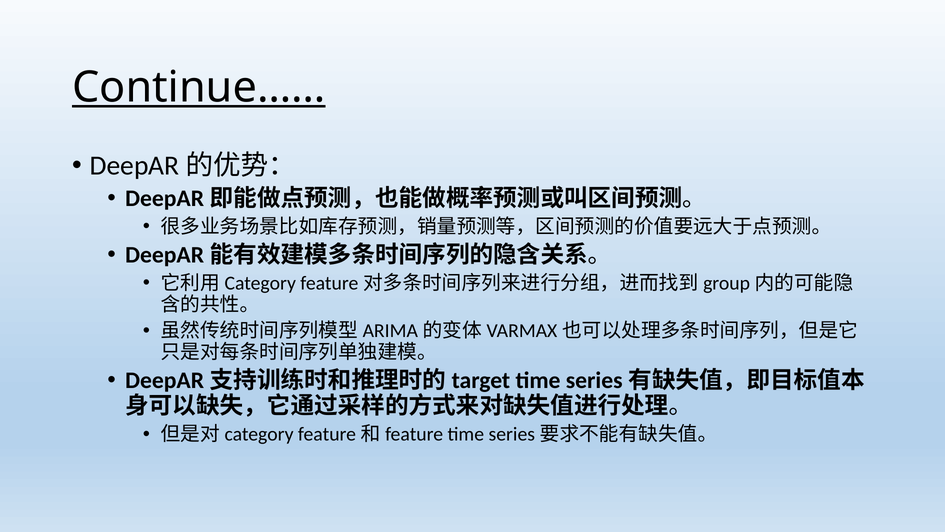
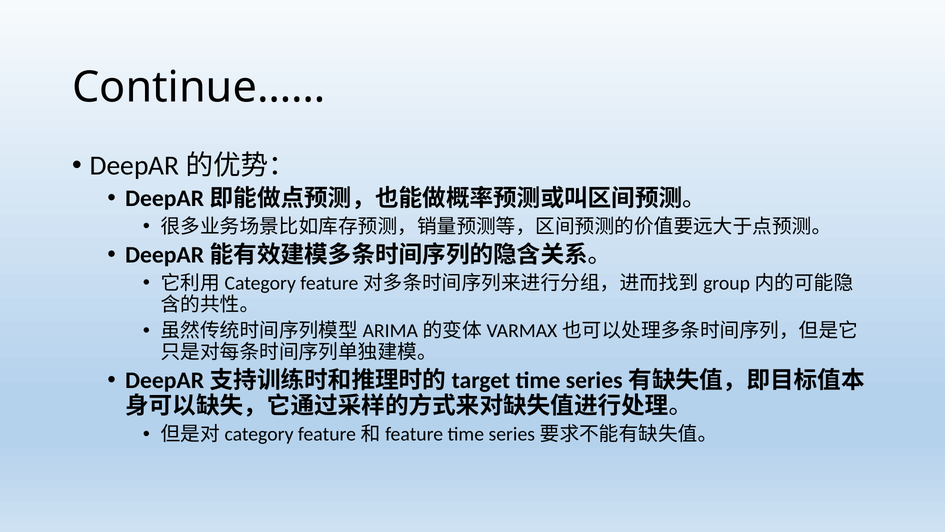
Continue…… underline: present -> none
